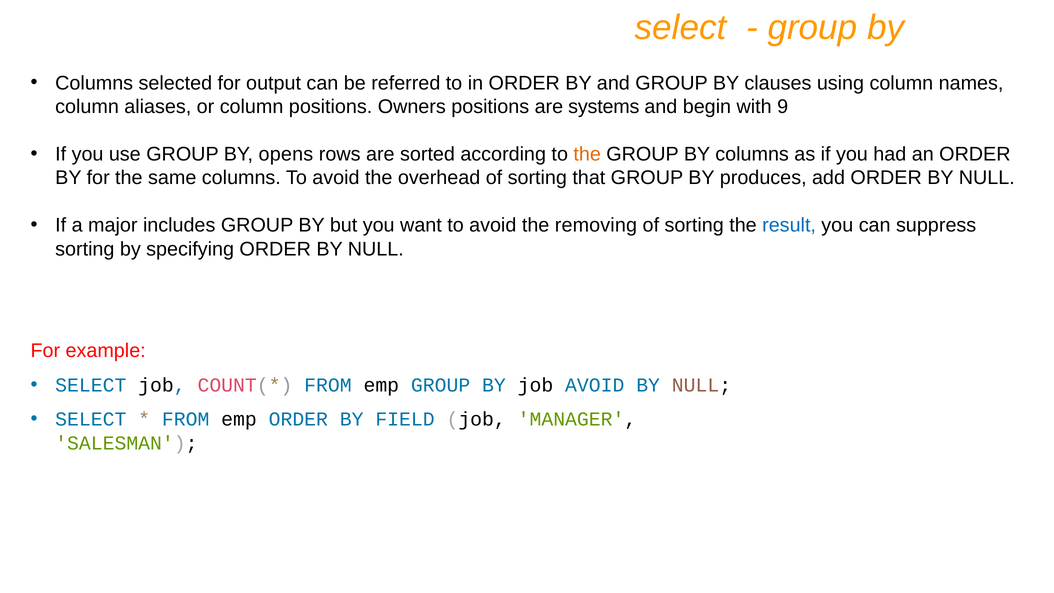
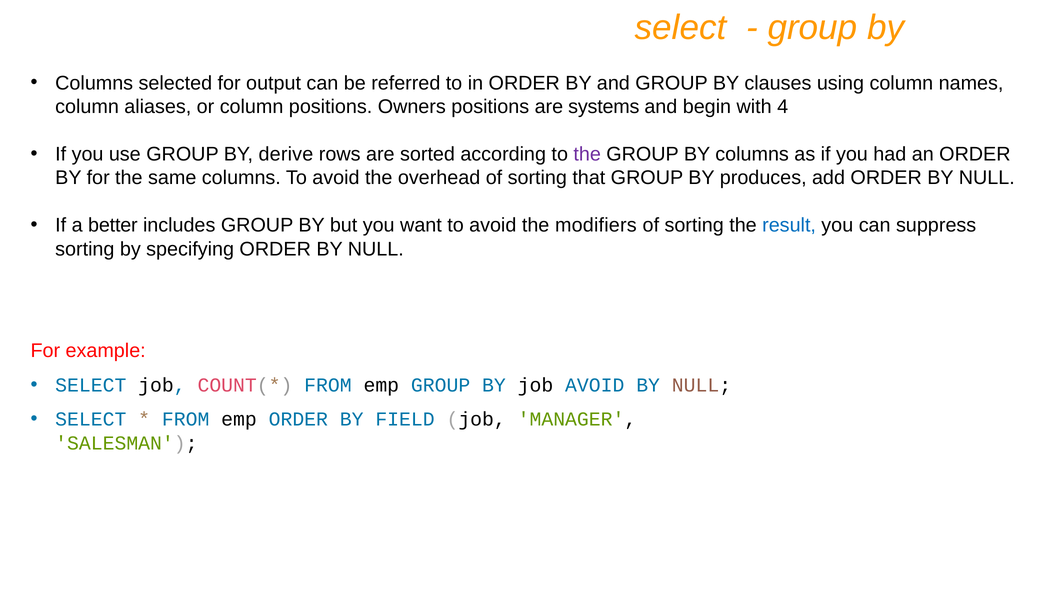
9: 9 -> 4
opens: opens -> derive
the at (587, 154) colour: orange -> purple
major: major -> better
removing: removing -> modifiers
